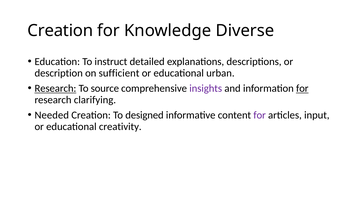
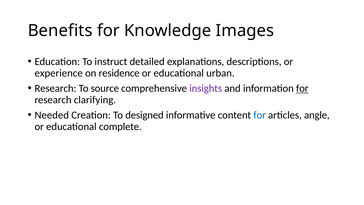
Creation at (60, 31): Creation -> Benefits
Diverse: Diverse -> Images
description: description -> experience
sufficient: sufficient -> residence
Research at (55, 88) underline: present -> none
for at (260, 115) colour: purple -> blue
input: input -> angle
creativity: creativity -> complete
